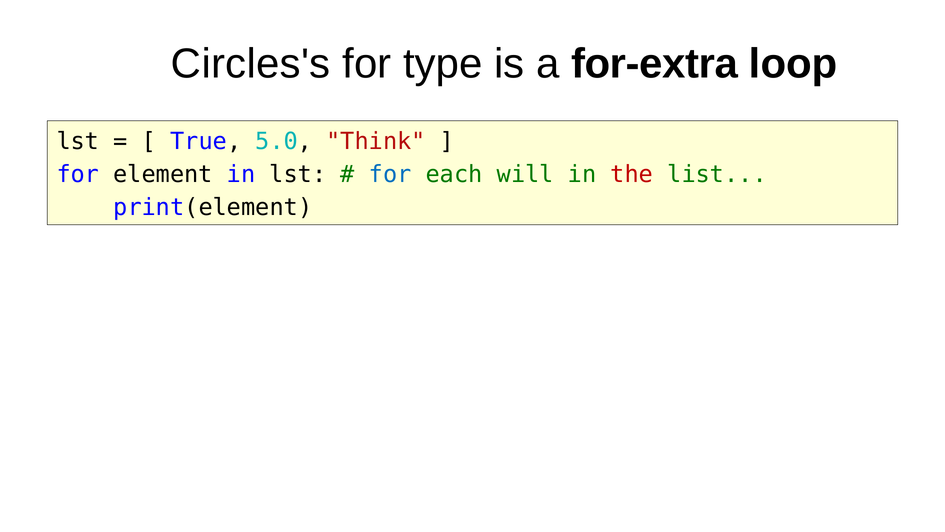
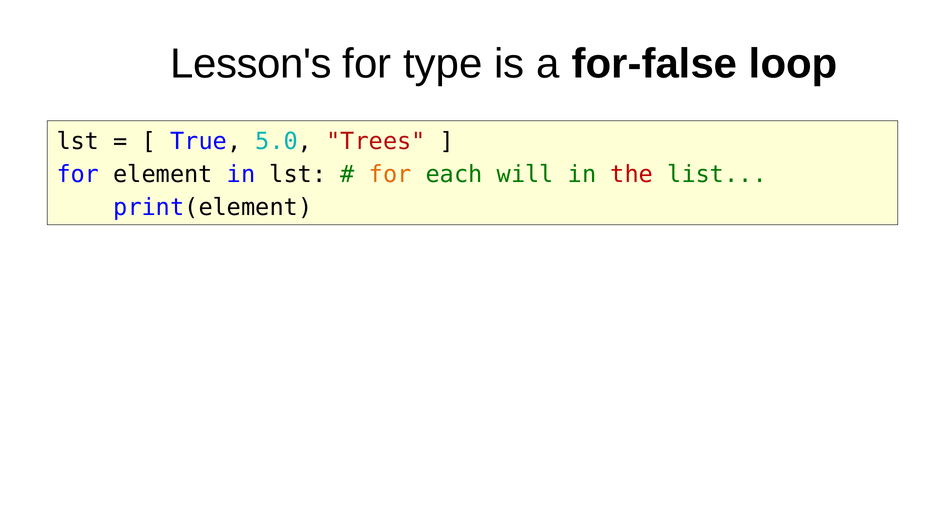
Circles's: Circles's -> Lesson's
for-extra: for-extra -> for-false
Think: Think -> Trees
for at (390, 174) colour: blue -> orange
